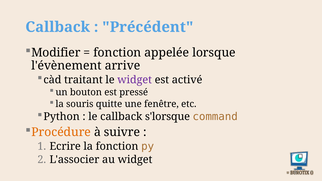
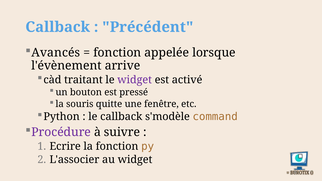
Modifier: Modifier -> Avancés
s'lorsque: s'lorsque -> s'modèle
Procédure colour: orange -> purple
